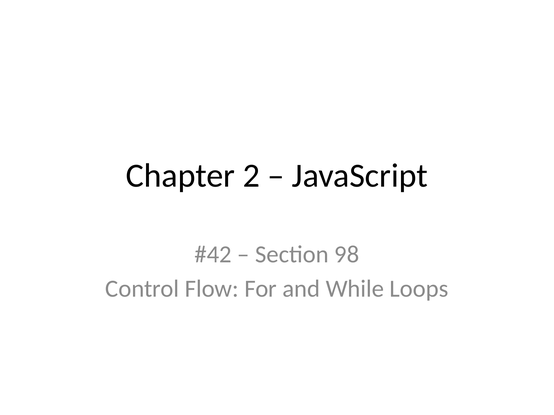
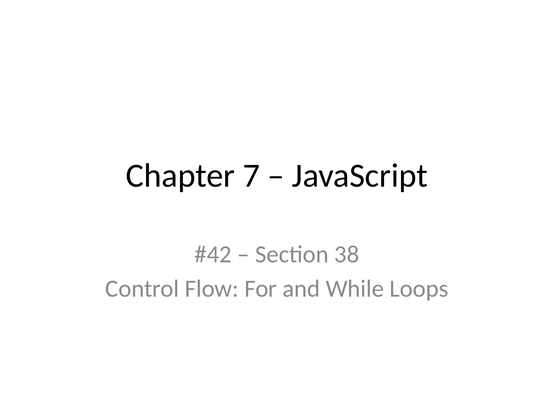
2: 2 -> 7
98: 98 -> 38
